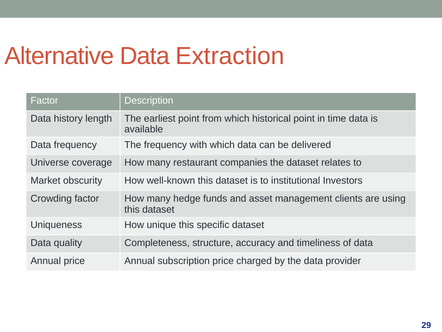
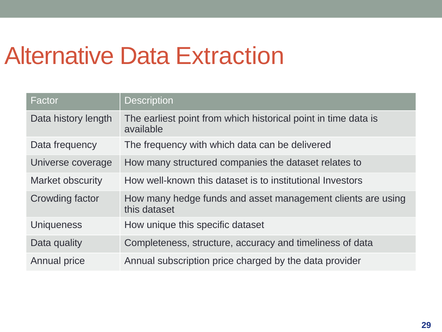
restaurant: restaurant -> structured
